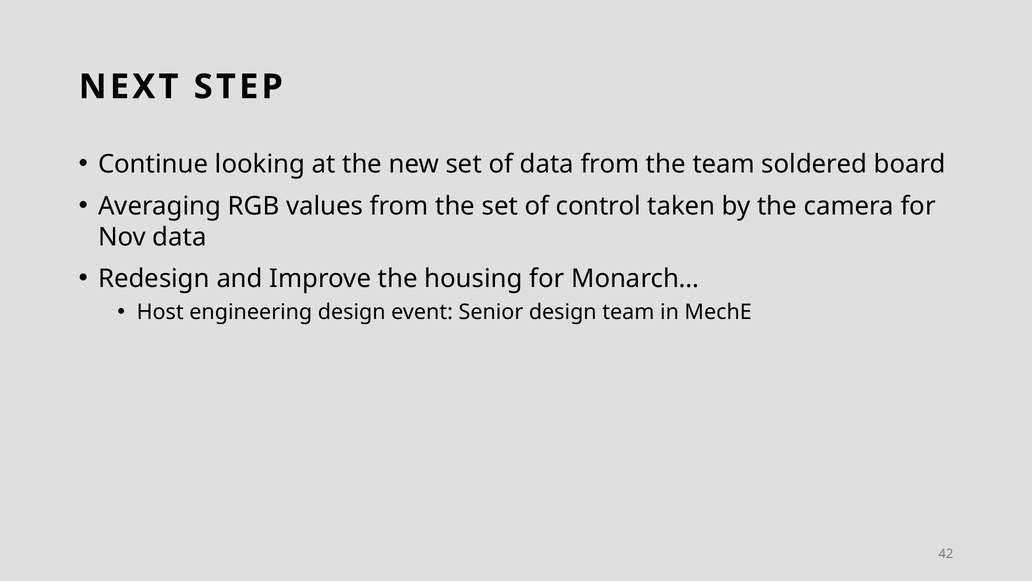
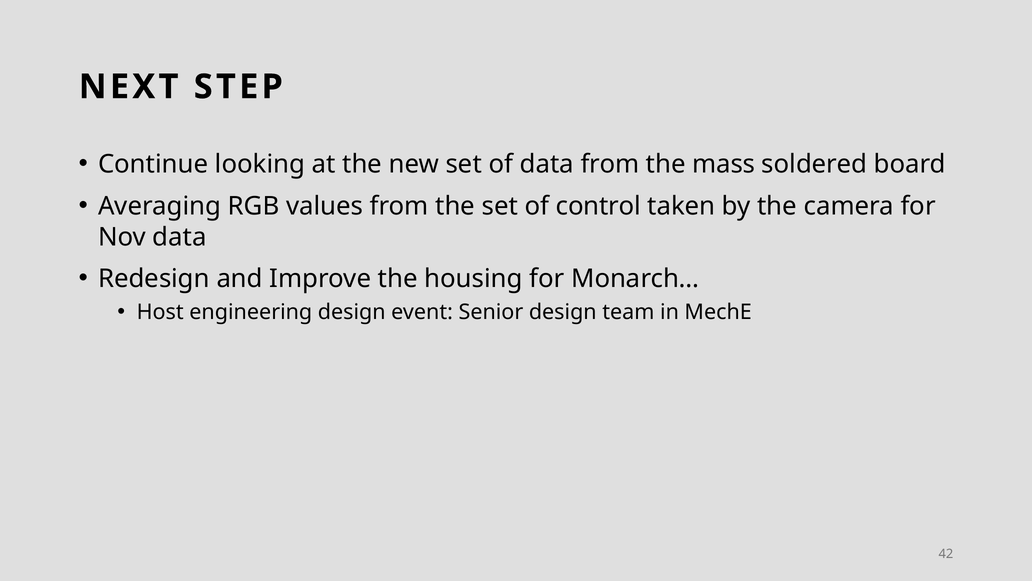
the team: team -> mass
